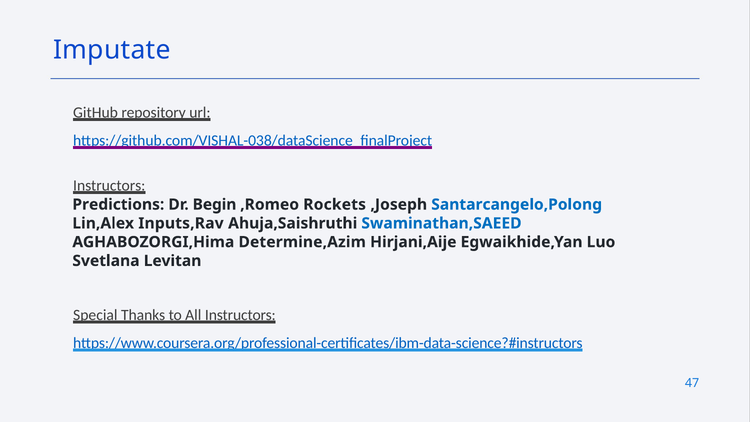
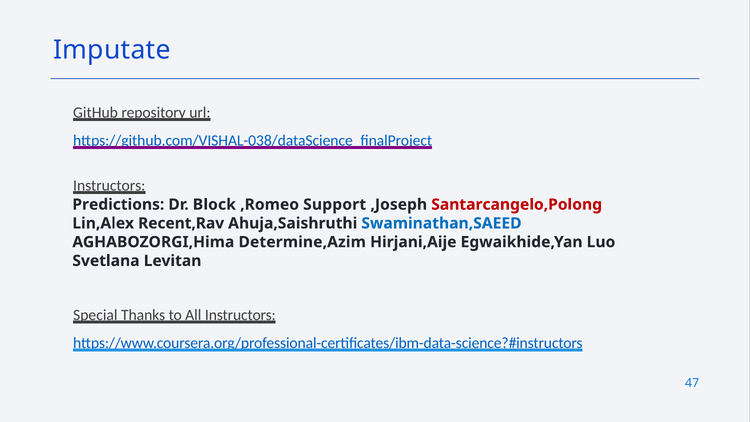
Begin: Begin -> Block
Rockets: Rockets -> Support
Santarcangelo,Polong colour: blue -> red
Inputs,Rav: Inputs,Rav -> Recent,Rav
